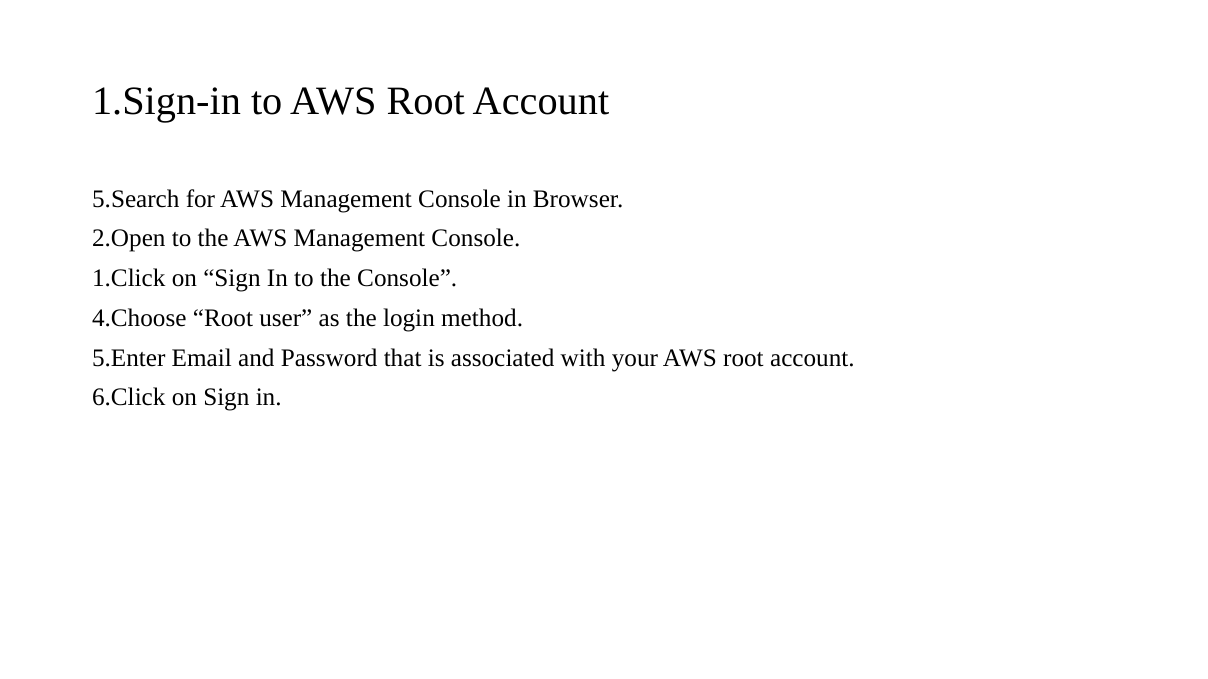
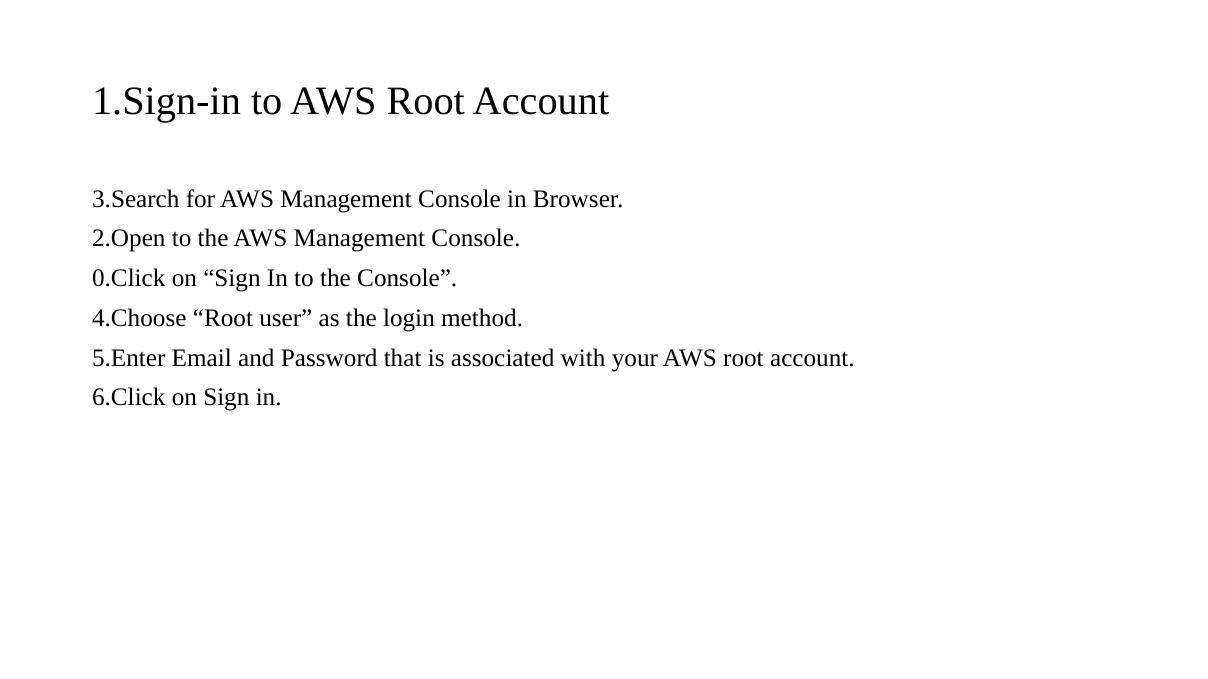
5.Search: 5.Search -> 3.Search
1.Click: 1.Click -> 0.Click
